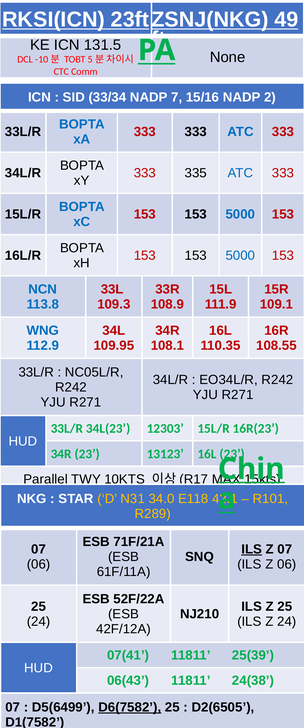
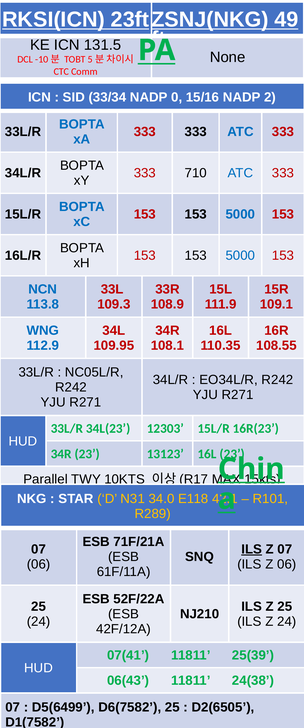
7: 7 -> 0
335: 335 -> 710
D6(7582 underline: present -> none
